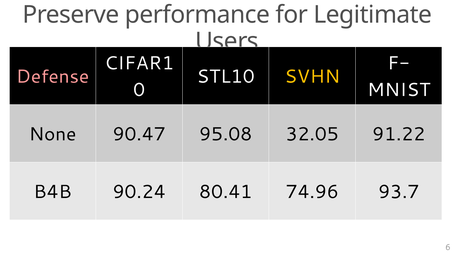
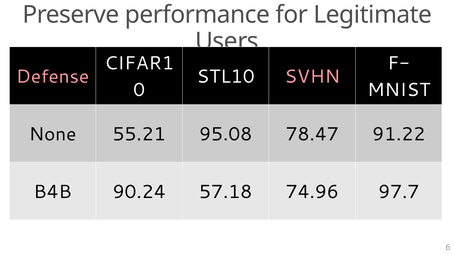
SVHN colour: yellow -> pink
90.47: 90.47 -> 55.21
32.05: 32.05 -> 78.47
80.41: 80.41 -> 57.18
93.7: 93.7 -> 97.7
